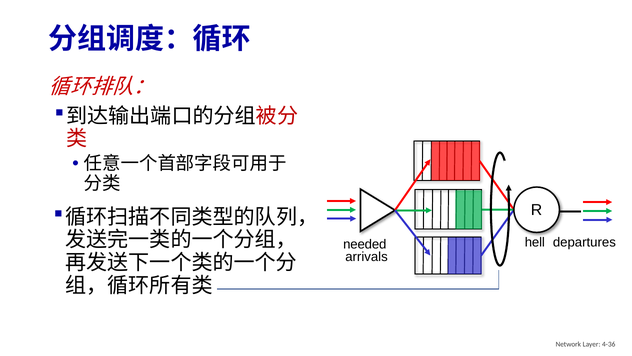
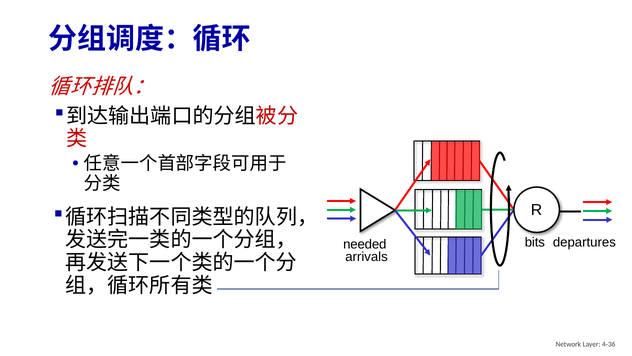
hell: hell -> bits
